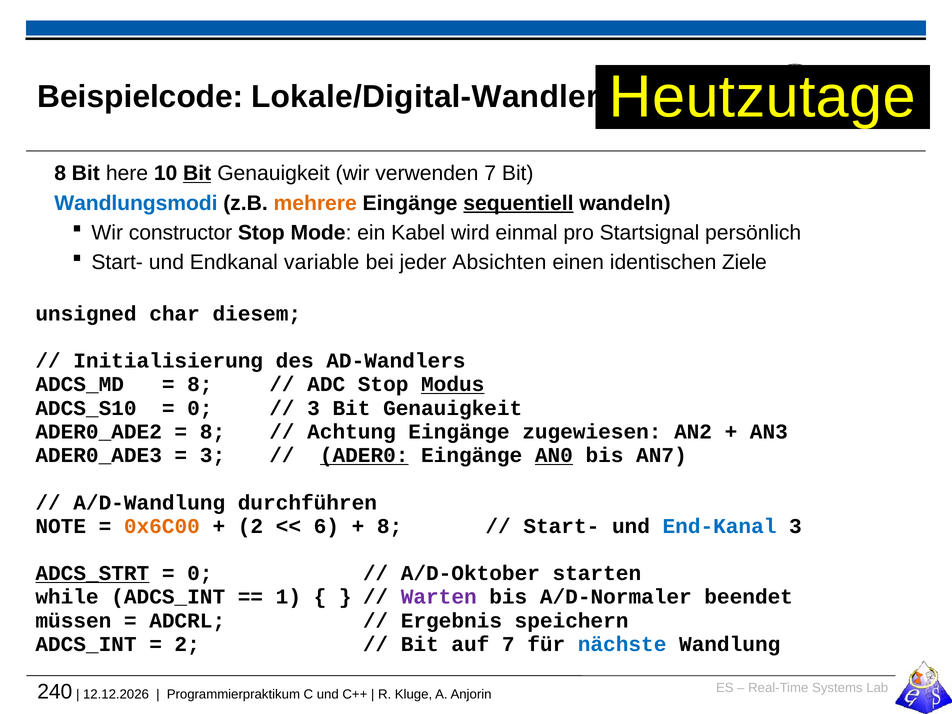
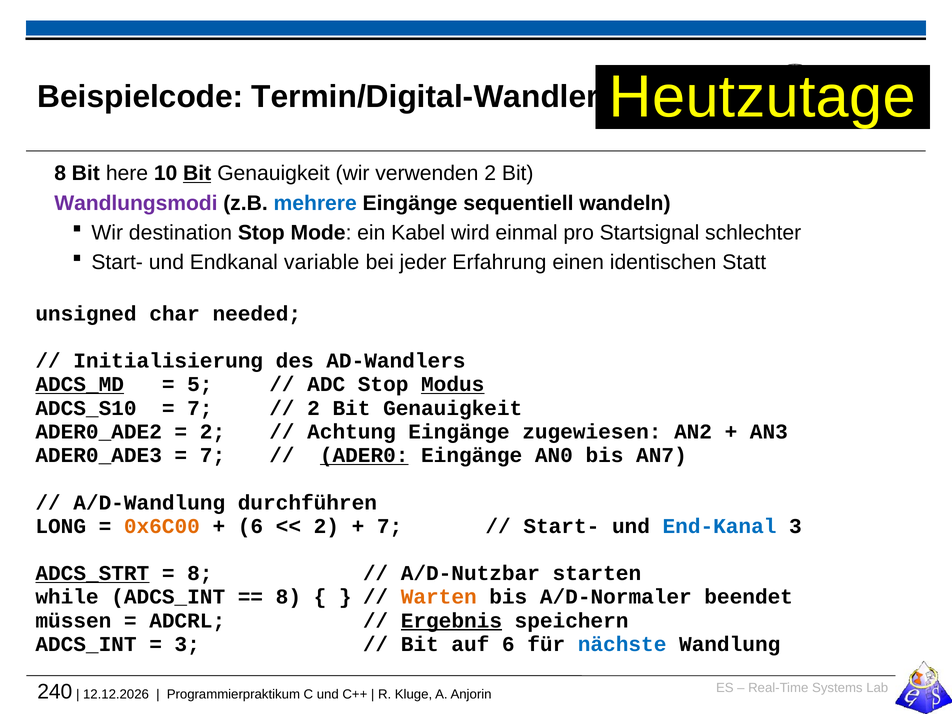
Lokale/Digital-Wandler: Lokale/Digital-Wandler -> Termin/Digital-Wandler
verwenden 7: 7 -> 2
Wandlungsmodi colour: blue -> purple
mehrere colour: orange -> blue
sequentiell underline: present -> none
constructor: constructor -> destination
persönlich: persönlich -> schlechter
Absichten: Absichten -> Erfahrung
Ziele: Ziele -> Statt
diesem: diesem -> needed
ADCS_MD underline: none -> present
8 at (200, 384): 8 -> 5
0 at (200, 408): 0 -> 7
3 at (314, 408): 3 -> 2
8 at (213, 432): 8 -> 2
3 at (213, 455): 3 -> 7
AN0 underline: present -> none
NOTE: NOTE -> LONG
2 at (250, 526): 2 -> 6
6 at (326, 526): 6 -> 2
8 at (390, 526): 8 -> 7
0 at (200, 573): 0 -> 8
A/D-Oktober: A/D-Oktober -> A/D-Nutzbar
1 at (288, 597): 1 -> 8
Warten colour: purple -> orange
Ergebnis underline: none -> present
2 at (187, 644): 2 -> 3
auf 7: 7 -> 6
